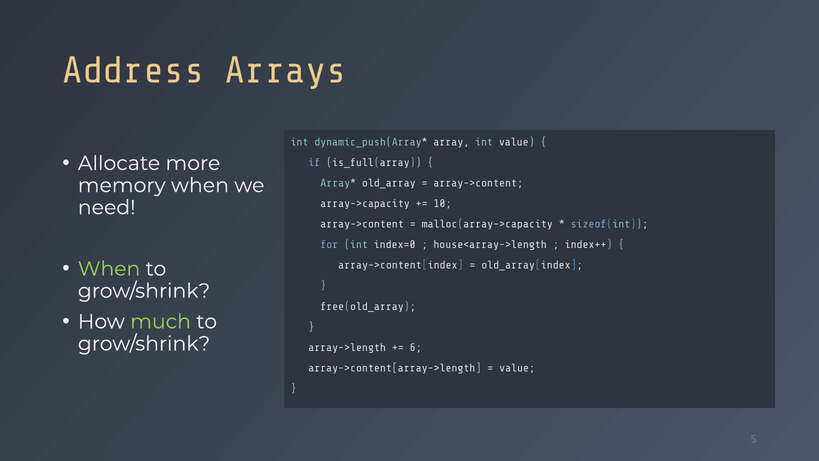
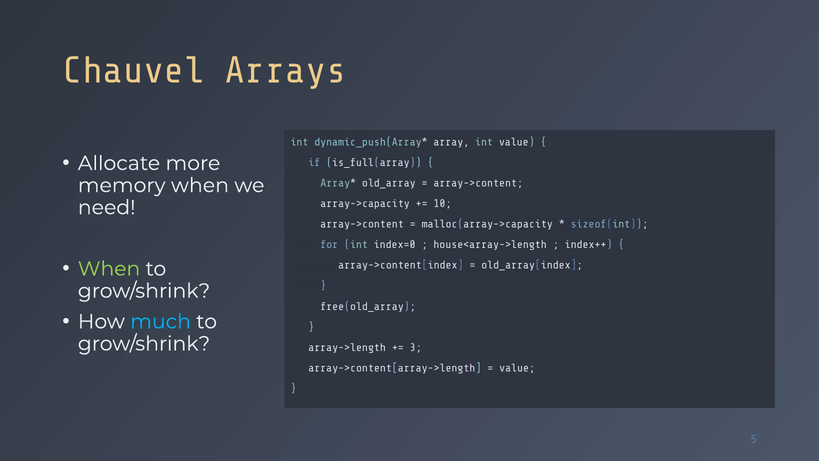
Address: Address -> Chauvel
much colour: light green -> light blue
6: 6 -> 3
